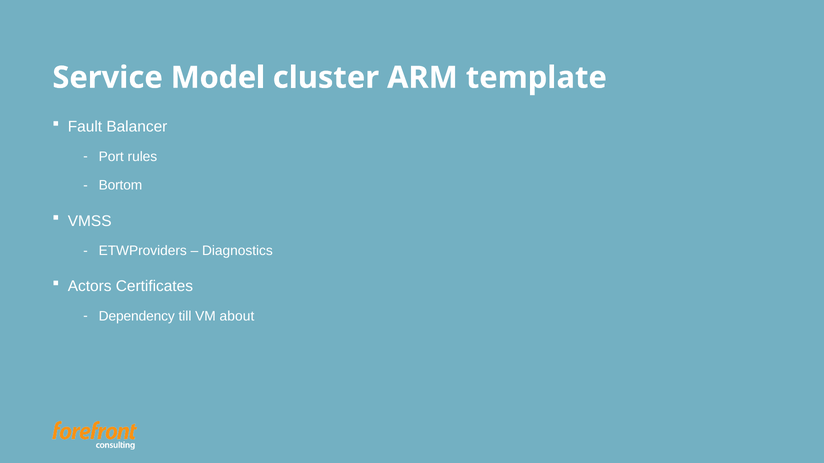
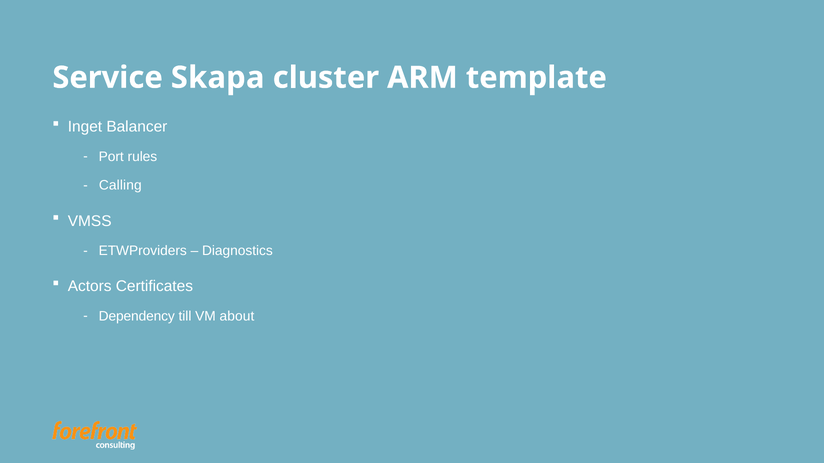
Model: Model -> Skapa
Fault: Fault -> Inget
Bortom: Bortom -> Calling
